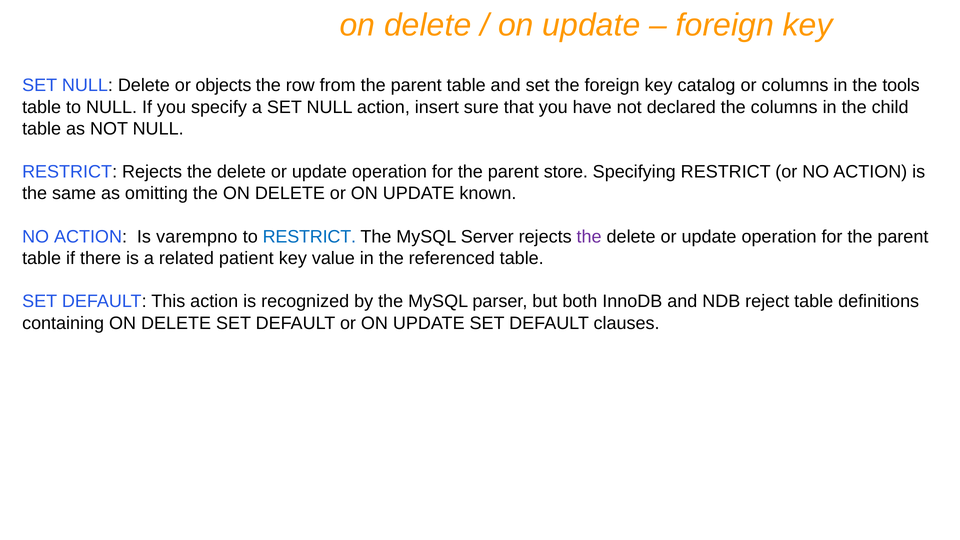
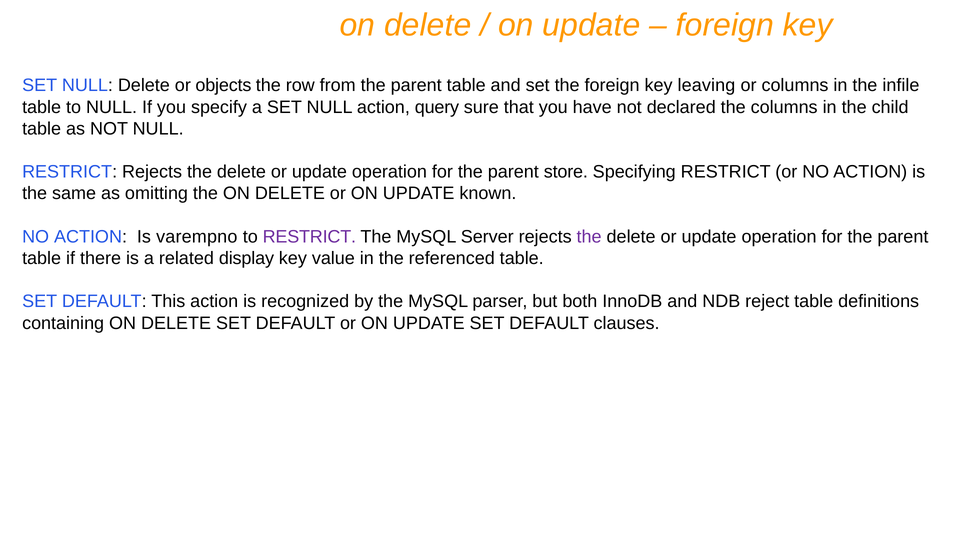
catalog: catalog -> leaving
tools: tools -> infile
insert: insert -> query
RESTRICT at (309, 237) colour: blue -> purple
patient: patient -> display
